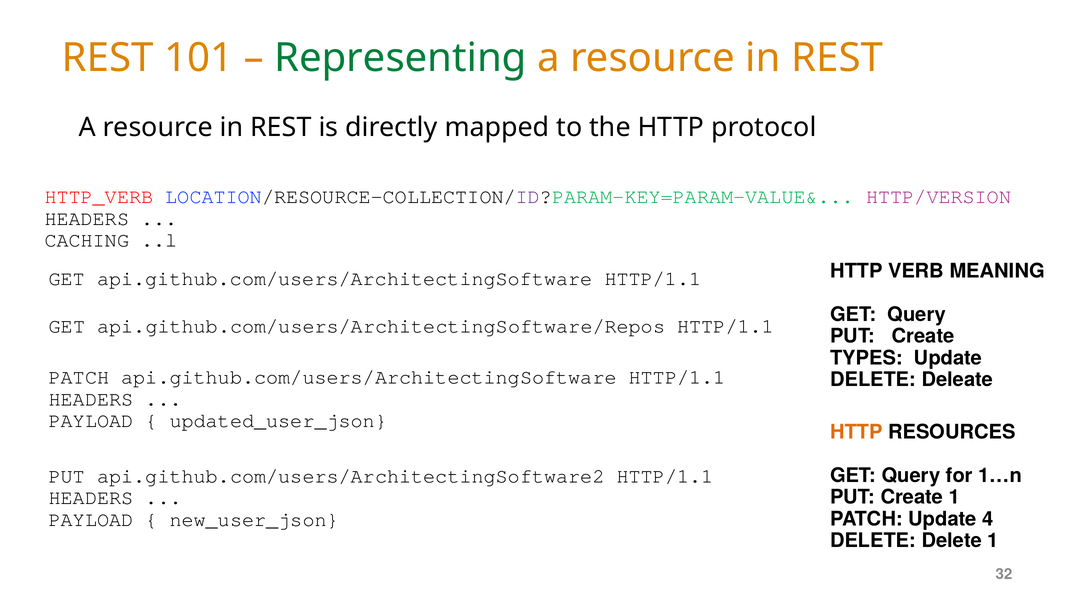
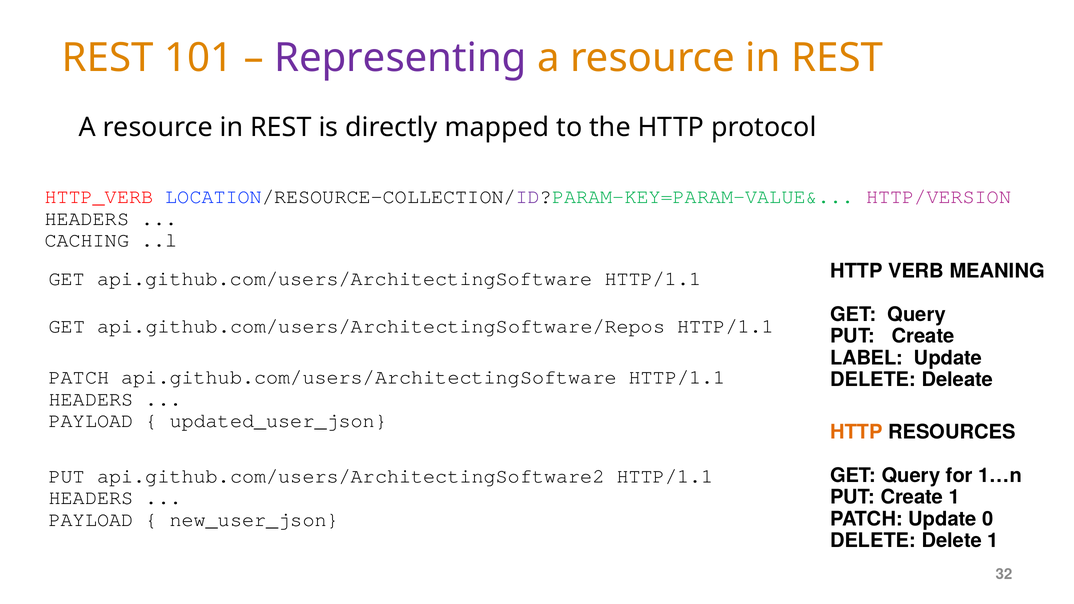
Representing colour: green -> purple
TYPES: TYPES -> LABEL
4: 4 -> 0
